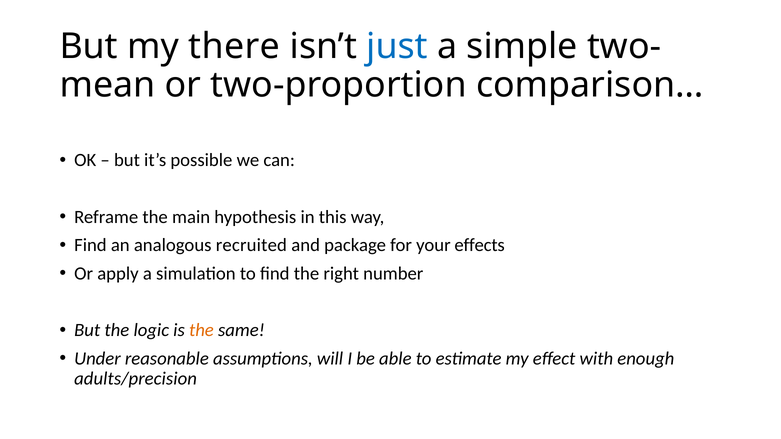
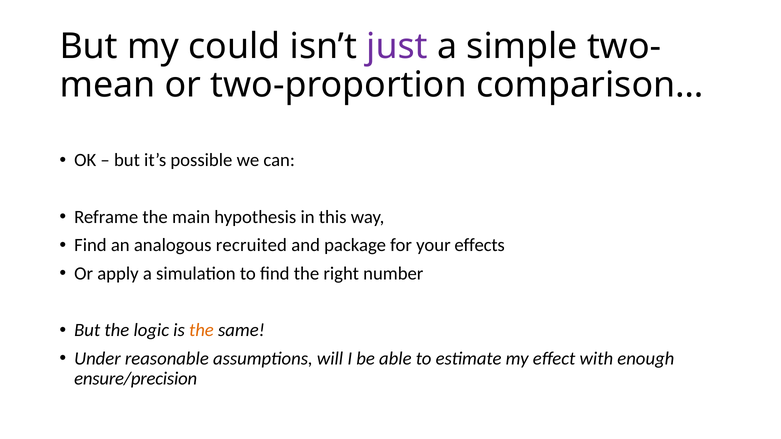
there: there -> could
just colour: blue -> purple
adults/precision: adults/precision -> ensure/precision
